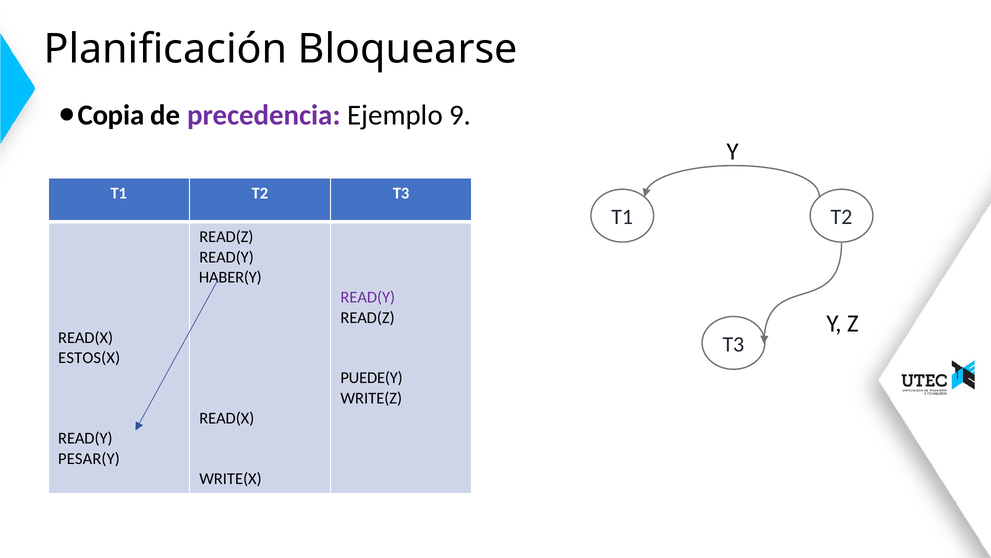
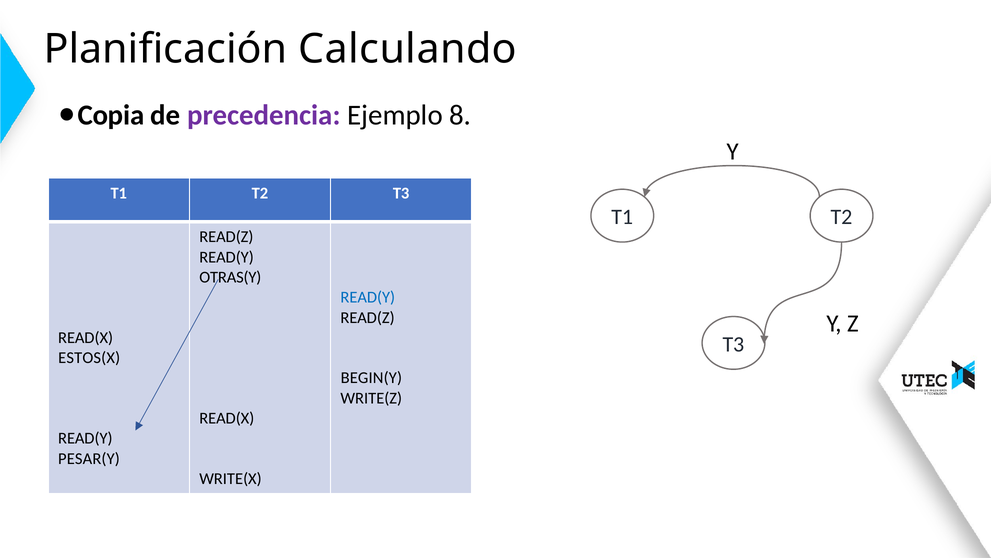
Bloquearse: Bloquearse -> Calculando
9: 9 -> 8
HABER(Y: HABER(Y -> OTRAS(Y
READ(Y at (368, 297) colour: purple -> blue
PUEDE(Y: PUEDE(Y -> BEGIN(Y
